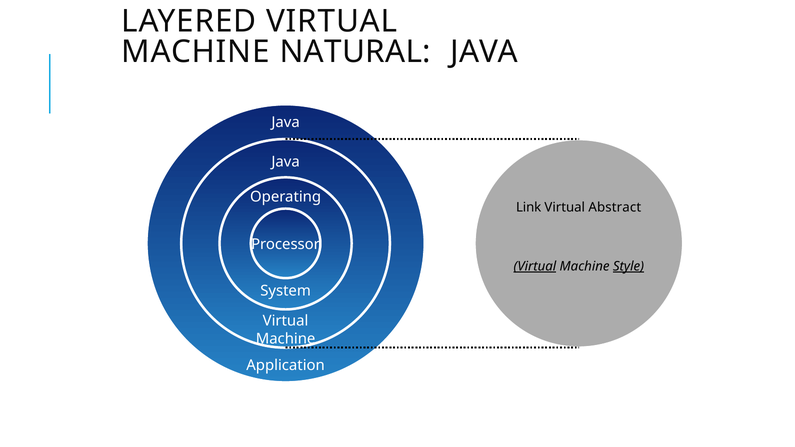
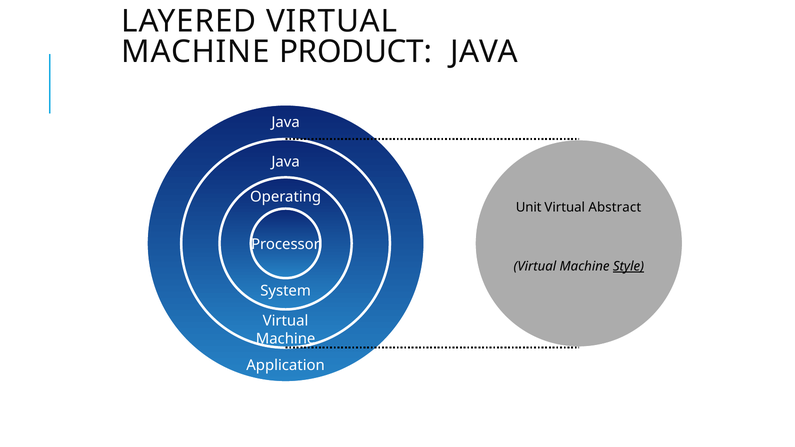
NATURAL: NATURAL -> PRODUCT
Link: Link -> Unit
Virtual at (535, 266) underline: present -> none
